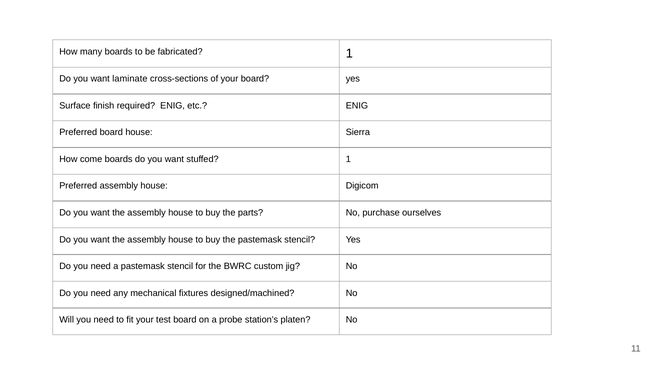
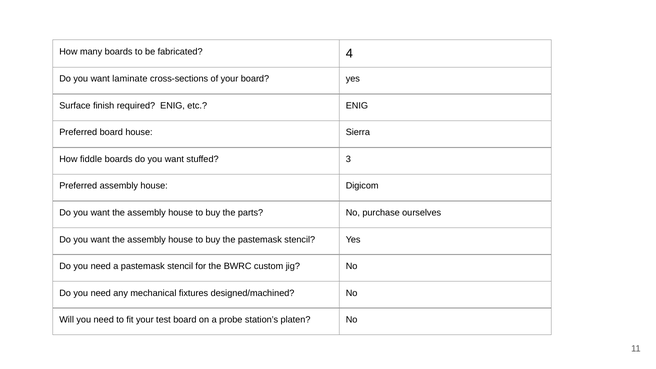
fabricated 1: 1 -> 4
come: come -> fiddle
stuffed 1: 1 -> 3
